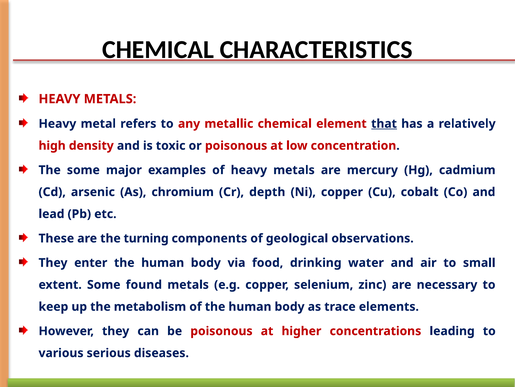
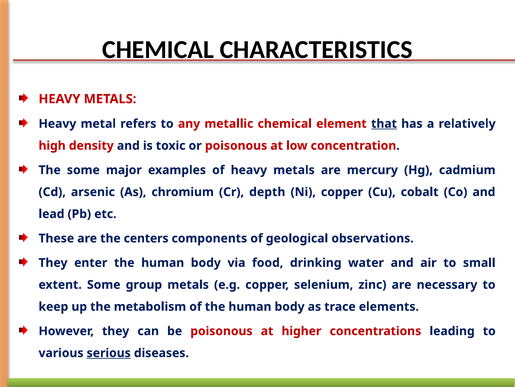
turning: turning -> centers
found: found -> group
serious underline: none -> present
